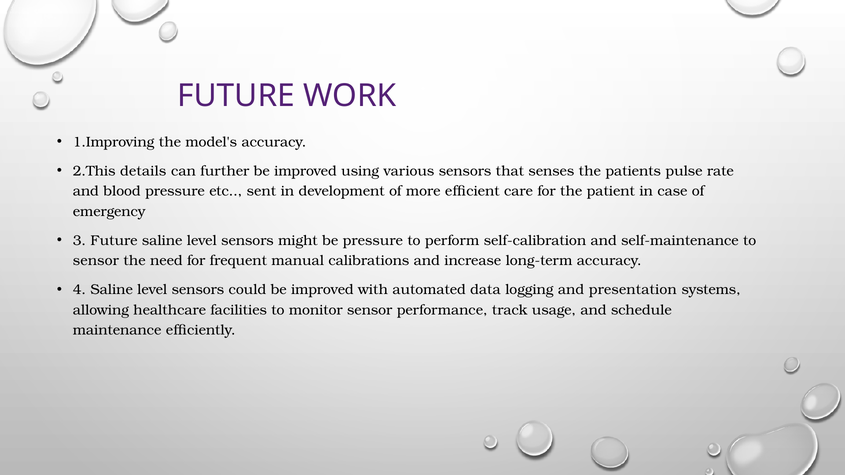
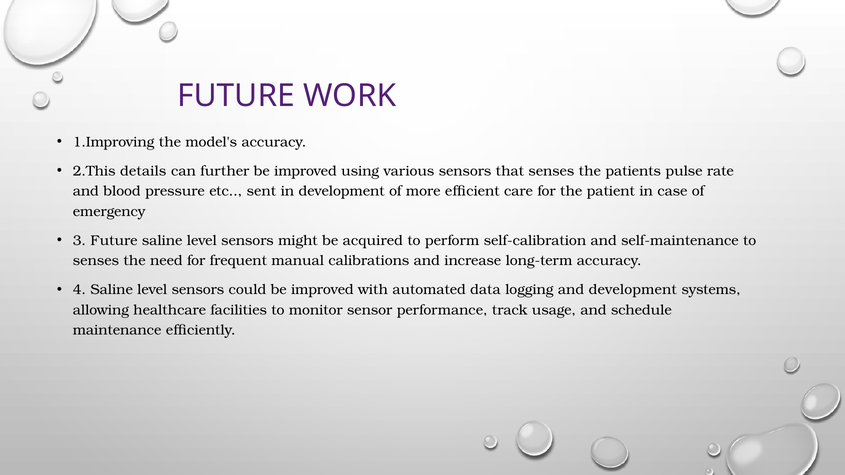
be pressure: pressure -> acquired
sensor at (96, 261): sensor -> senses
and presentation: presentation -> development
